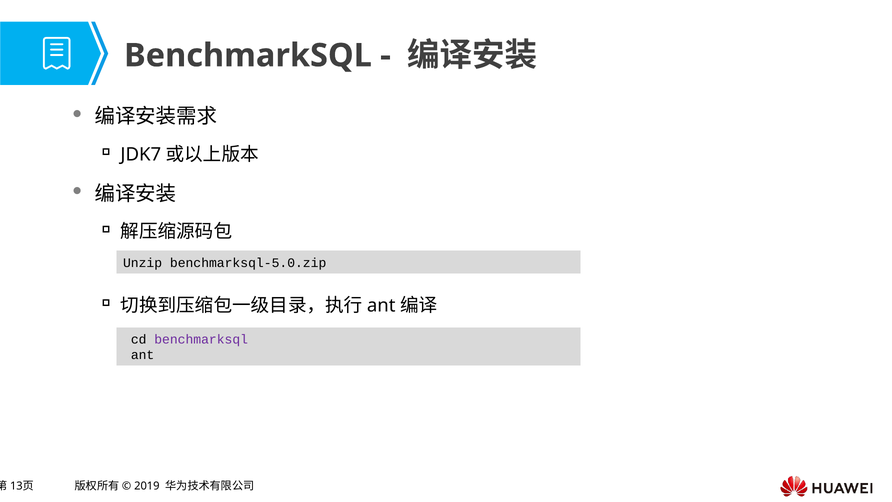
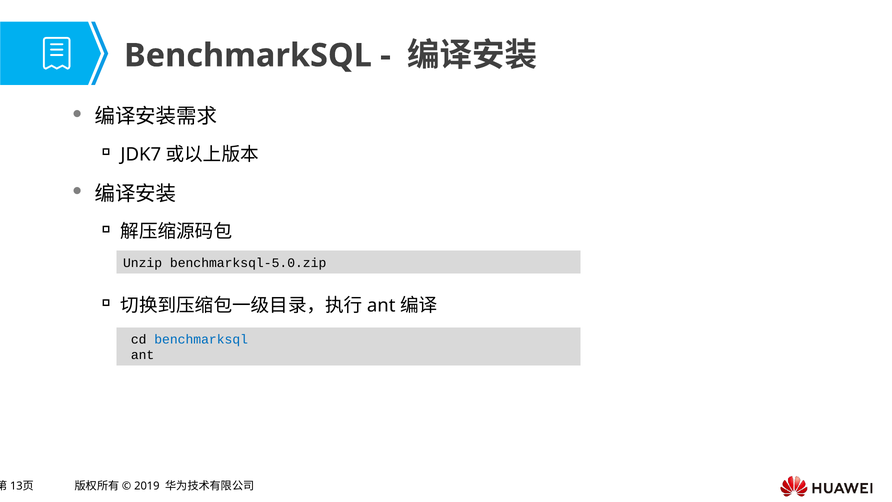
benchmarksql at (201, 339) colour: purple -> blue
